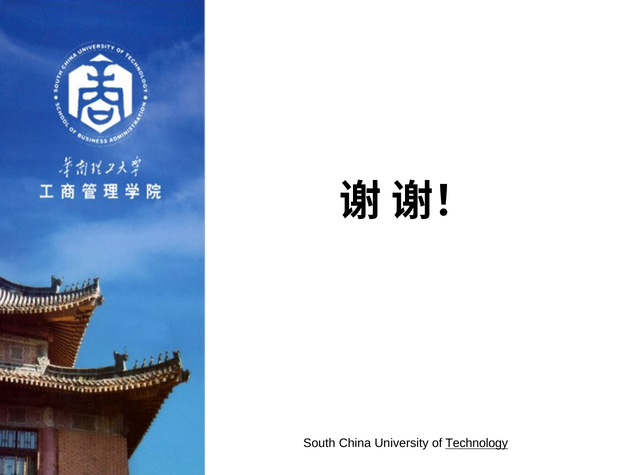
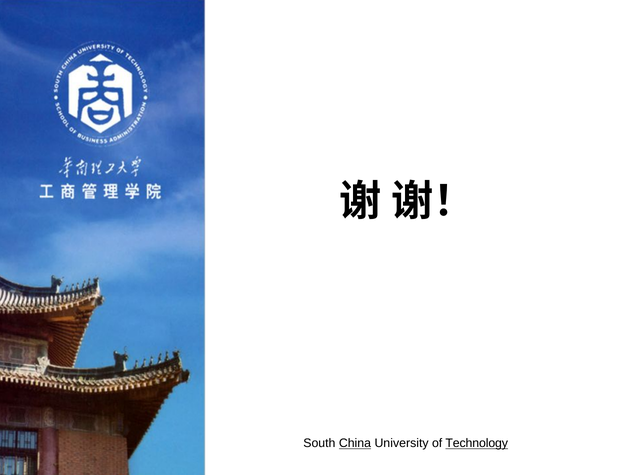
China underline: none -> present
